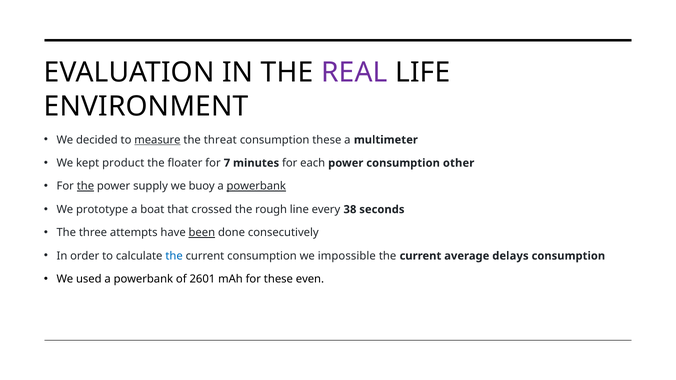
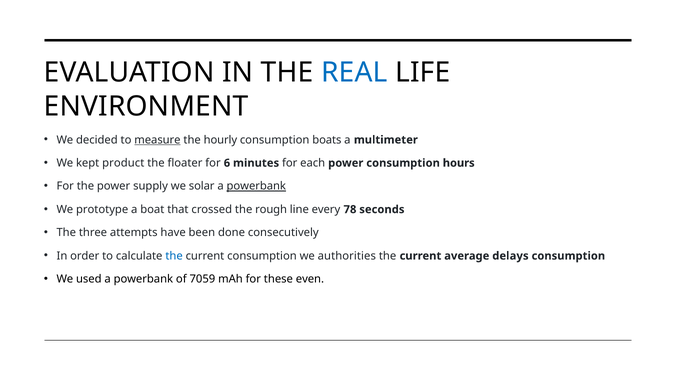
REAL colour: purple -> blue
threat: threat -> hourly
consumption these: these -> boats
7: 7 -> 6
other: other -> hours
the at (85, 186) underline: present -> none
buoy: buoy -> solar
38: 38 -> 78
been underline: present -> none
impossible: impossible -> authorities
2601: 2601 -> 7059
